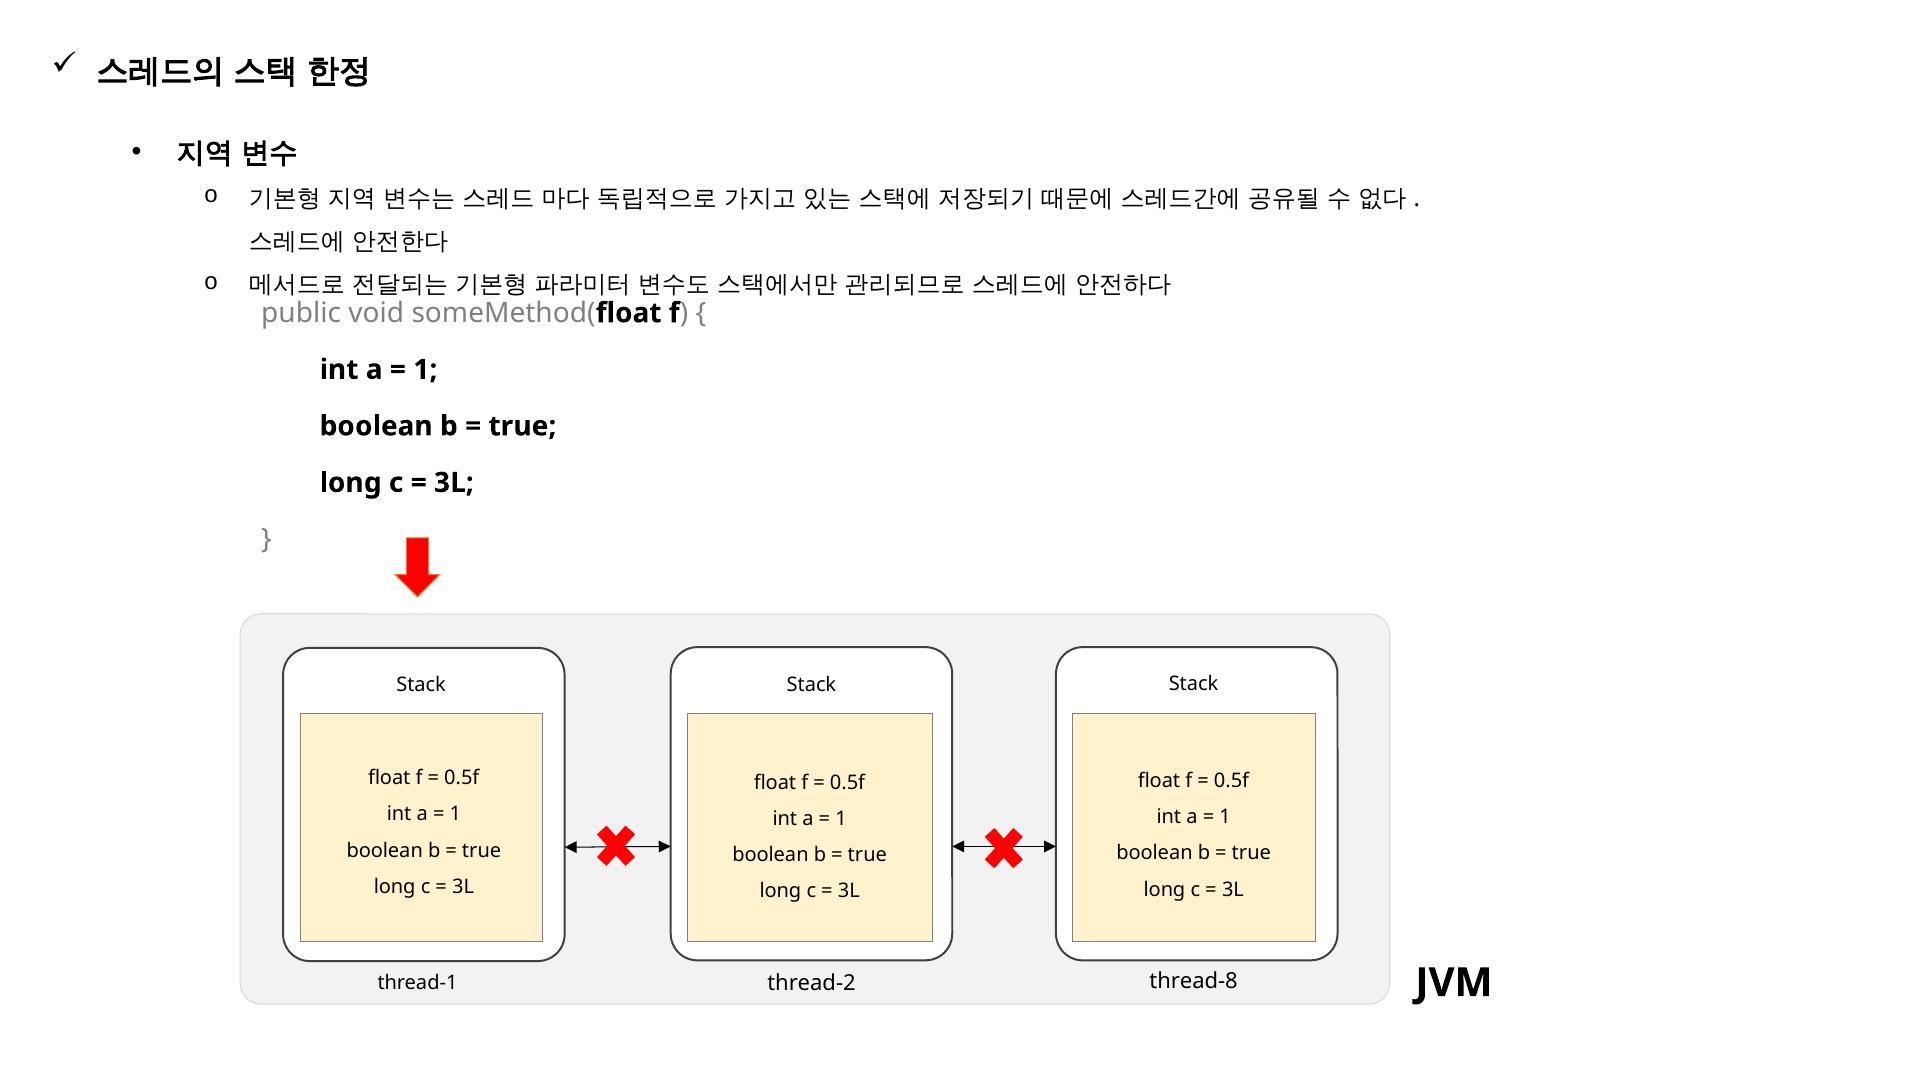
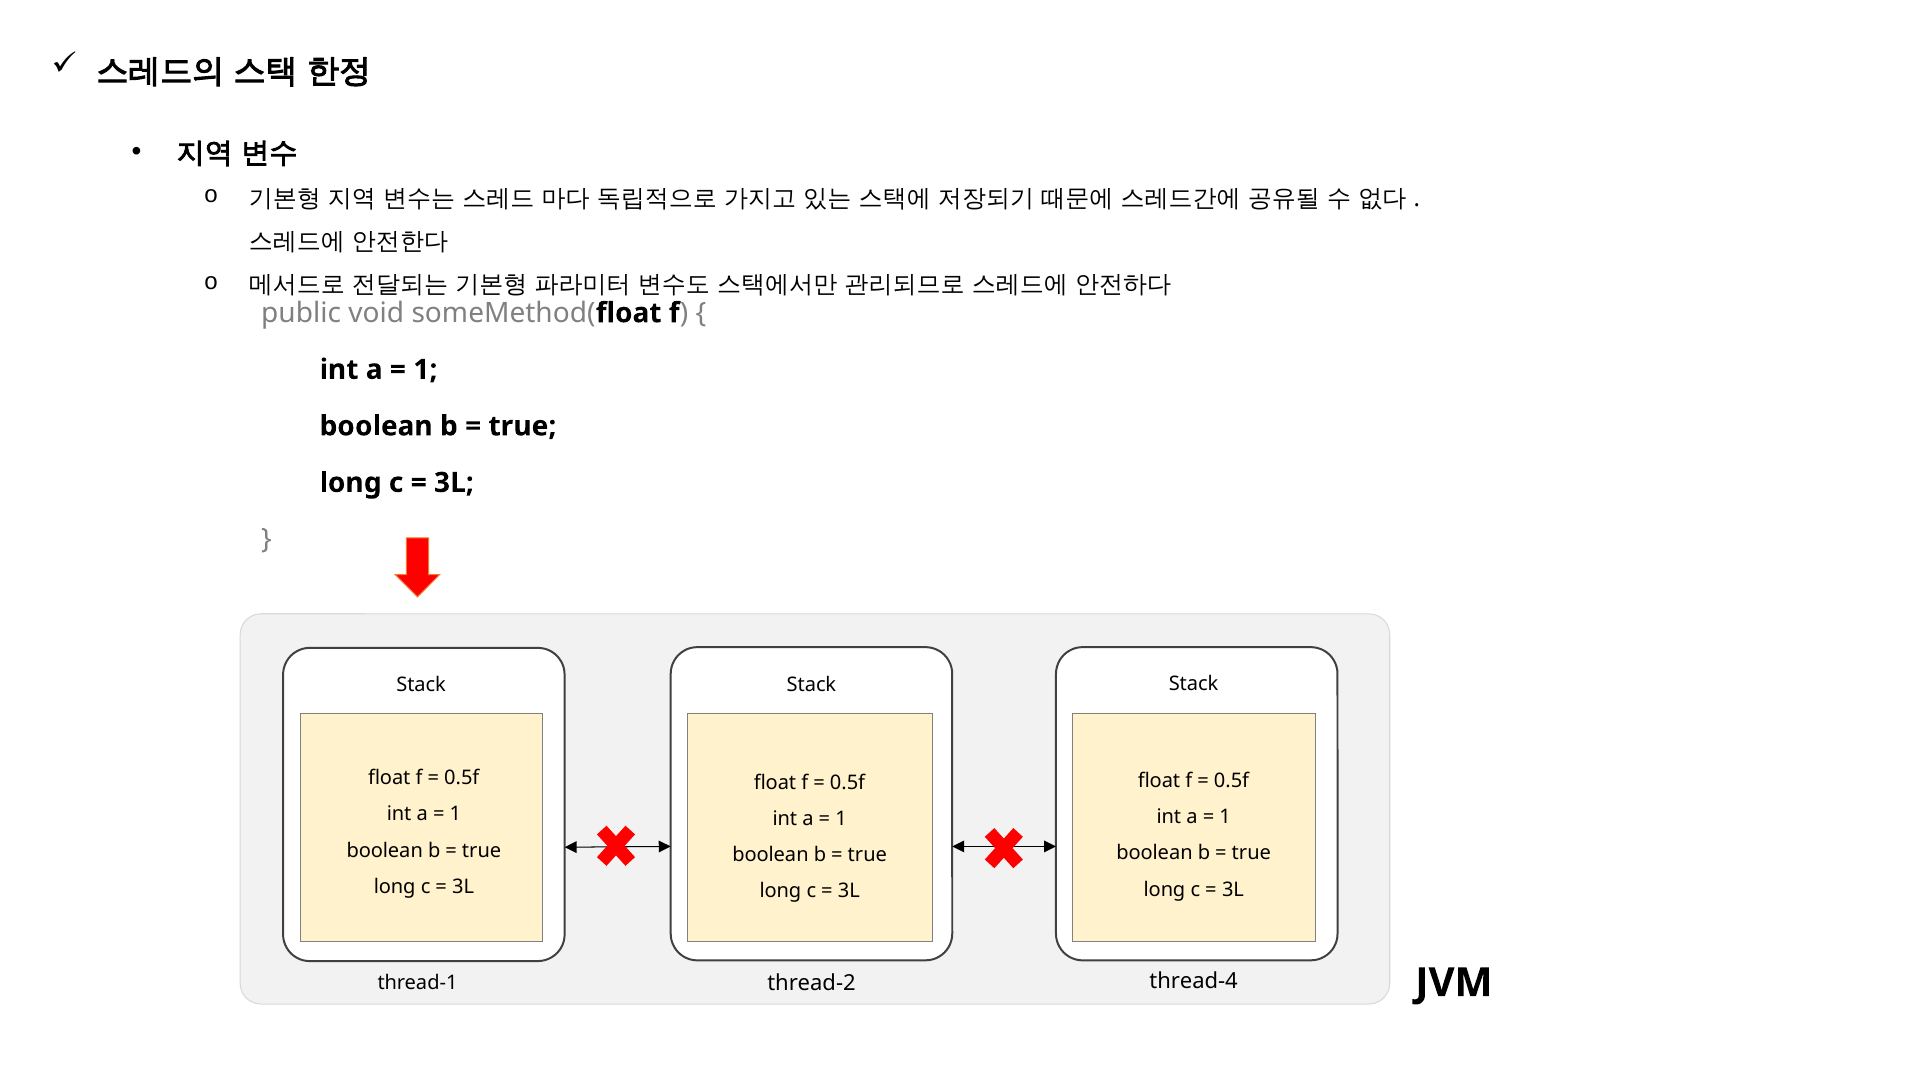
thread-8: thread-8 -> thread-4
